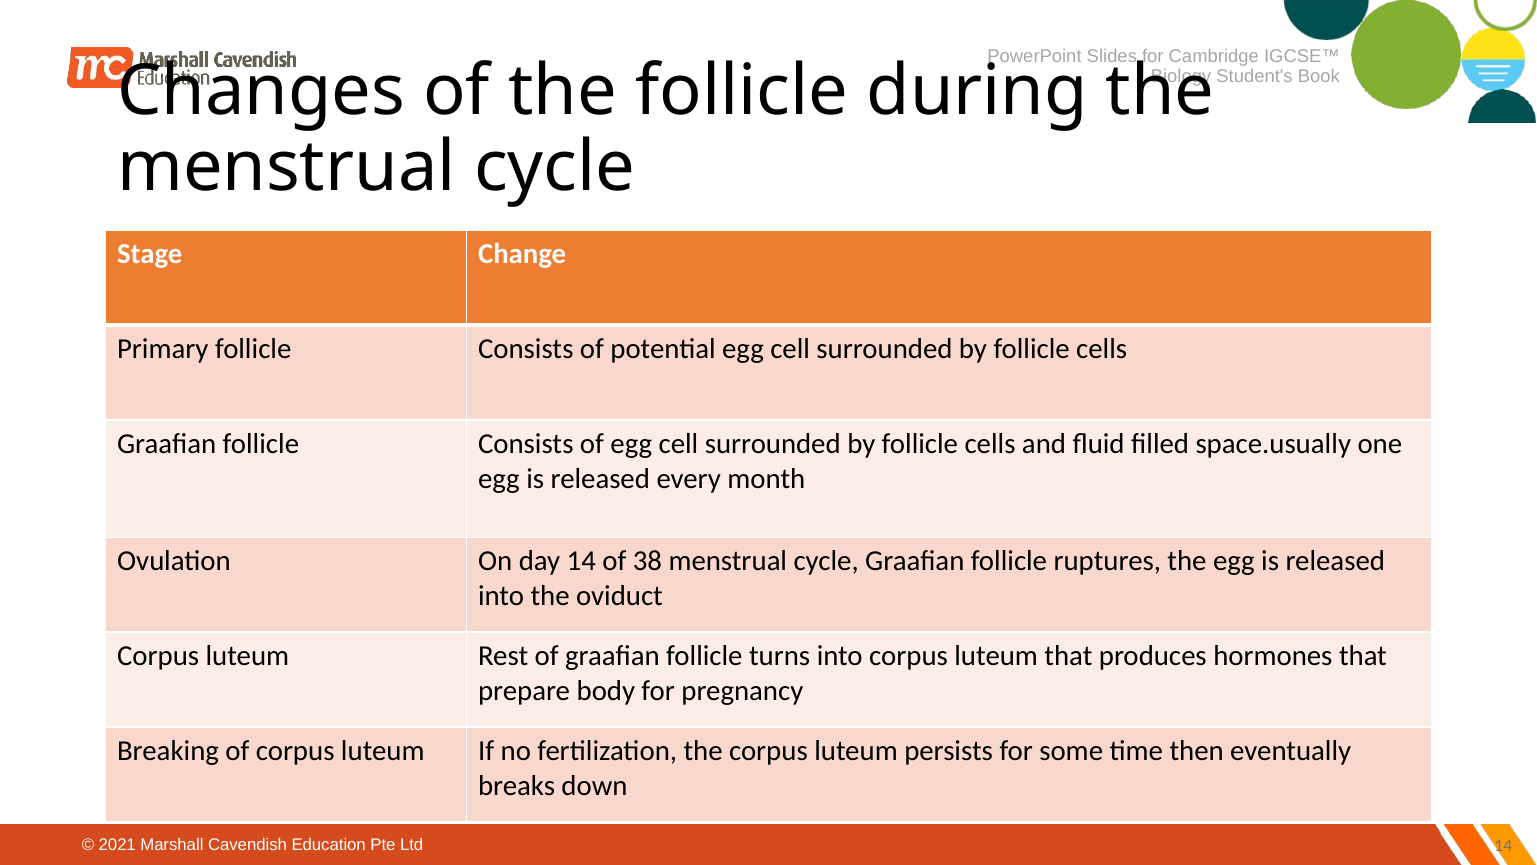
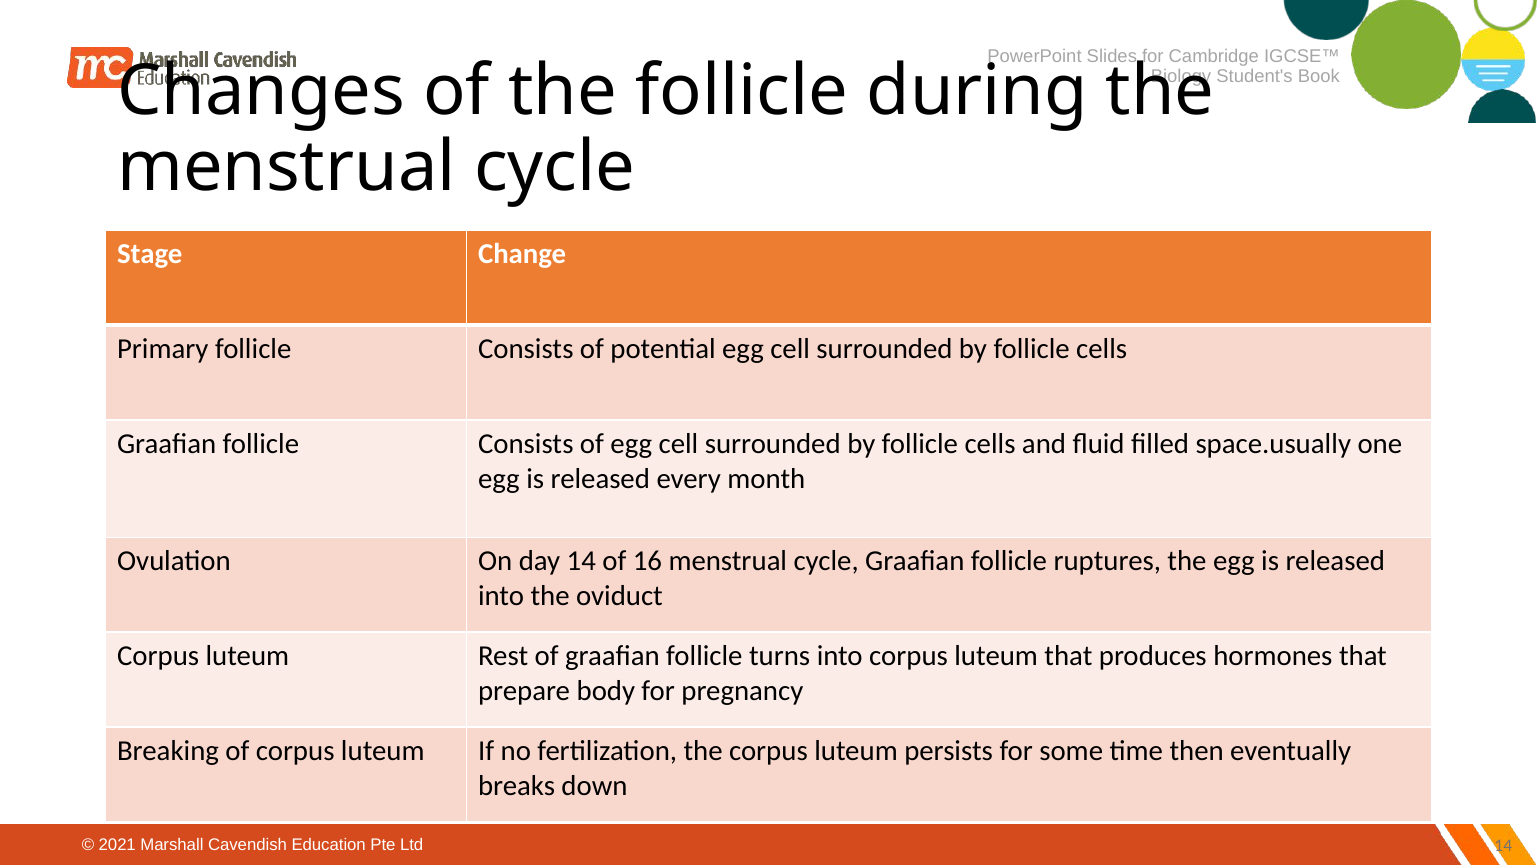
38: 38 -> 16
